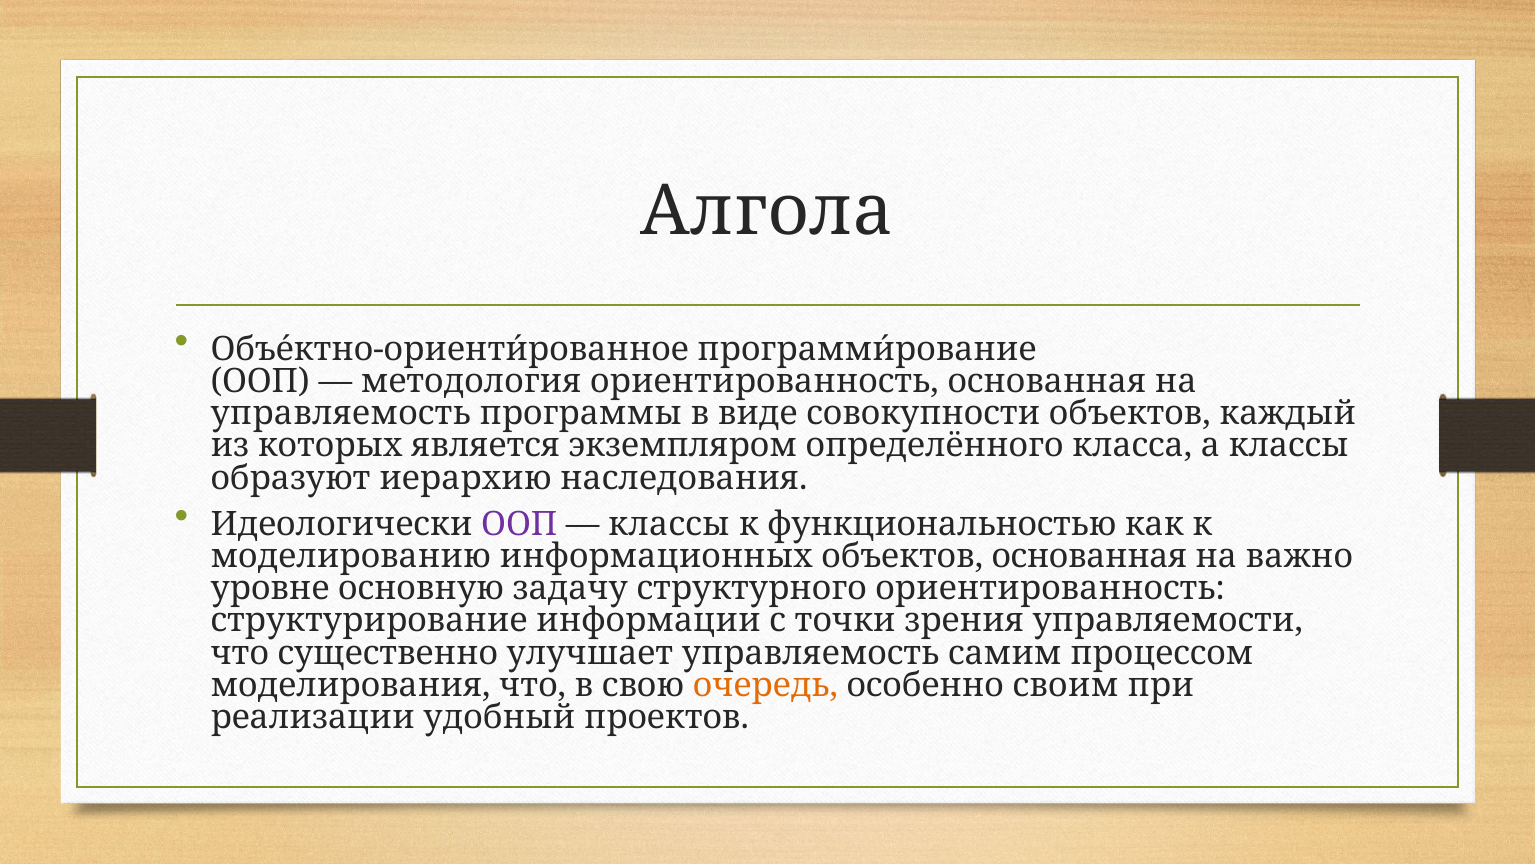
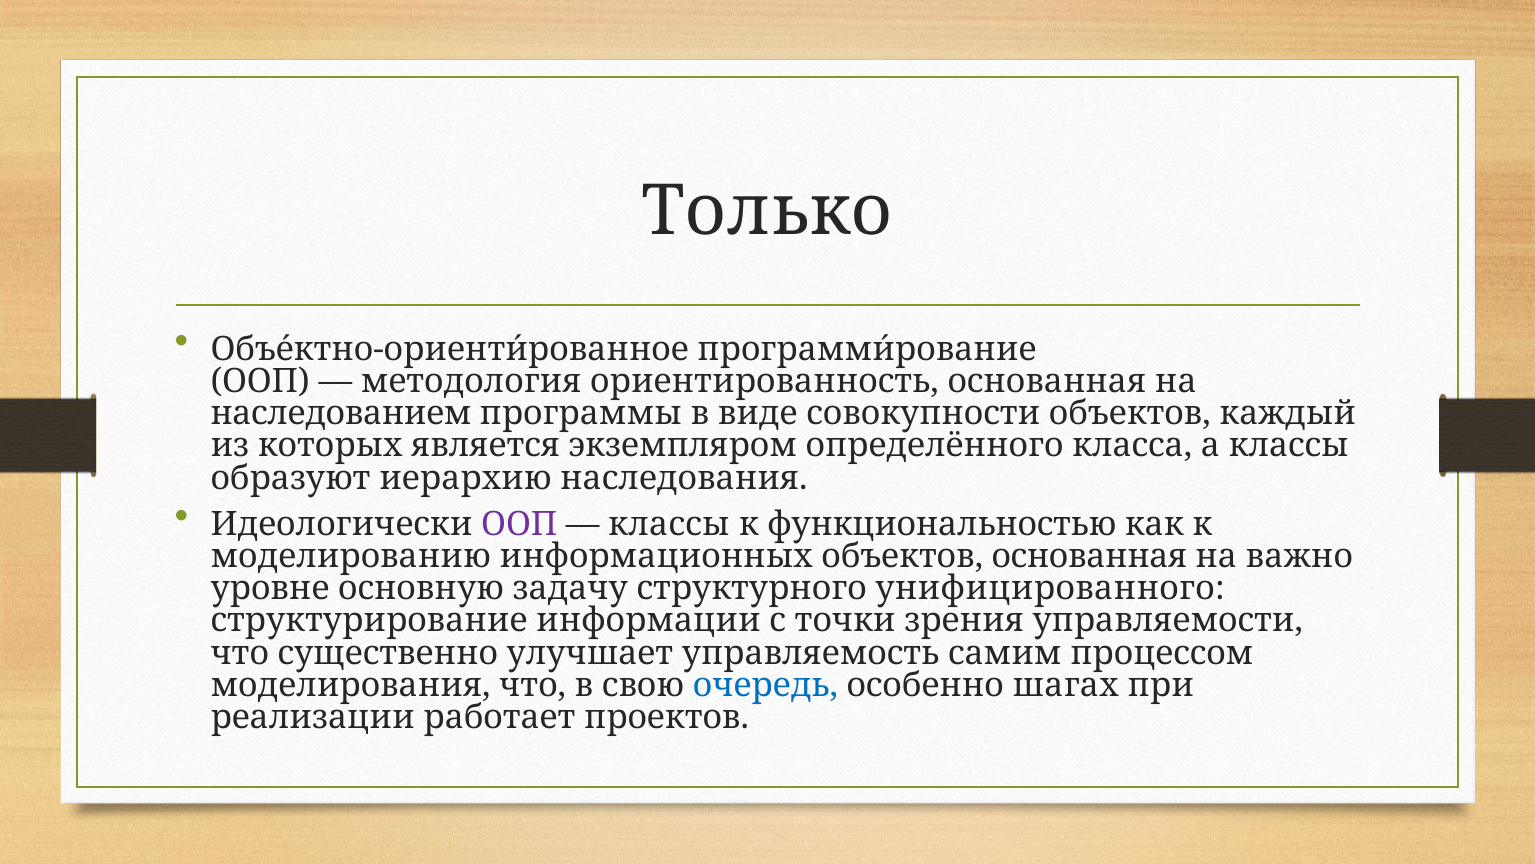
Алгола: Алгола -> Только
управляемость at (341, 413): управляемость -> наследованием
структурного ориентированность: ориентированность -> унифицированного
очередь colour: orange -> blue
своим: своим -> шагах
удобный: удобный -> работает
